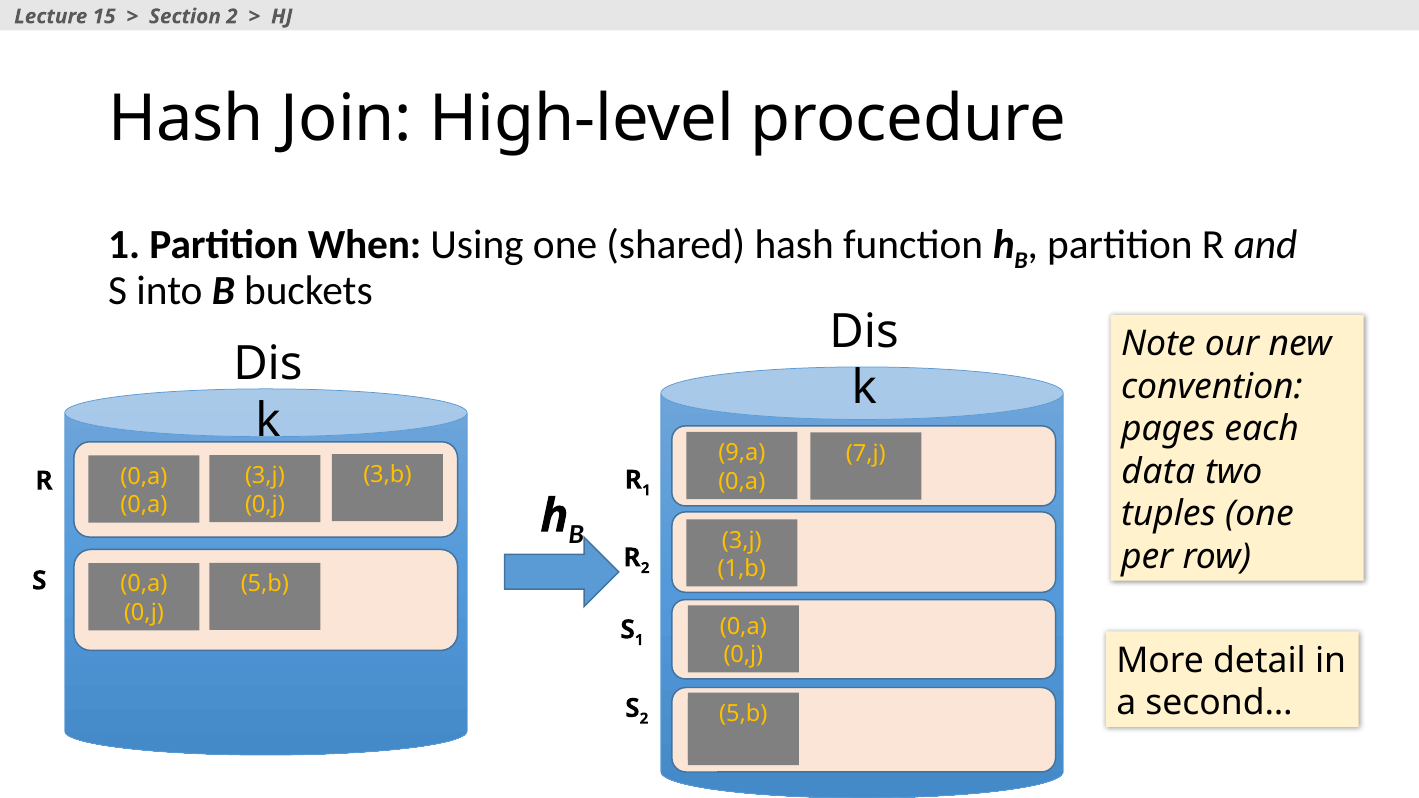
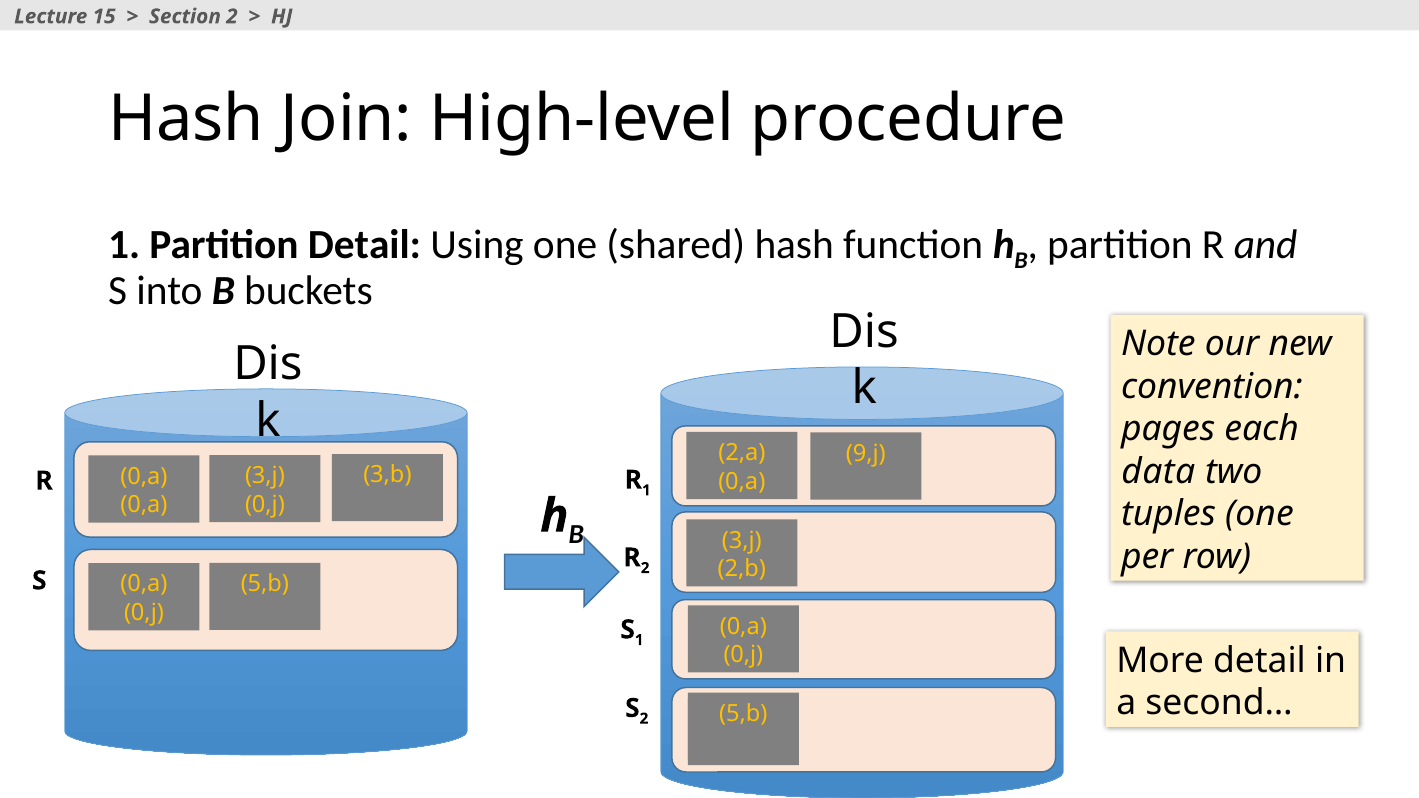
Partition When: When -> Detail
9,a: 9,a -> 2,a
7,j: 7,j -> 9,j
1,b: 1,b -> 2,b
